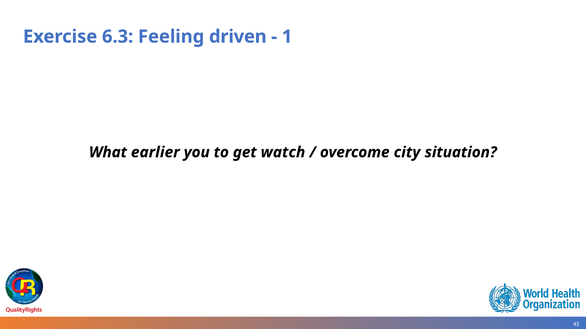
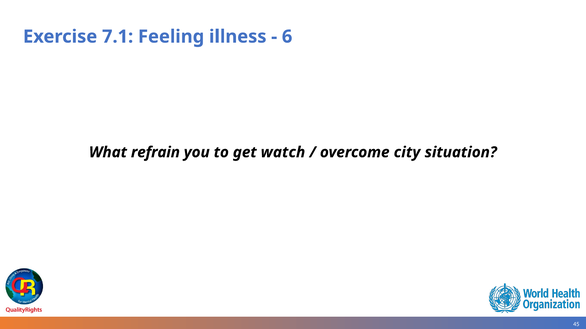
6.3: 6.3 -> 7.1
driven: driven -> illness
1: 1 -> 6
earlier: earlier -> refrain
